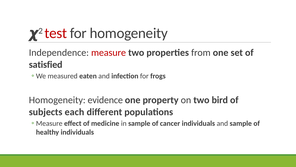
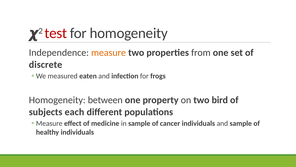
measure colour: red -> orange
satisfied: satisfied -> discrete
evidence: evidence -> between
